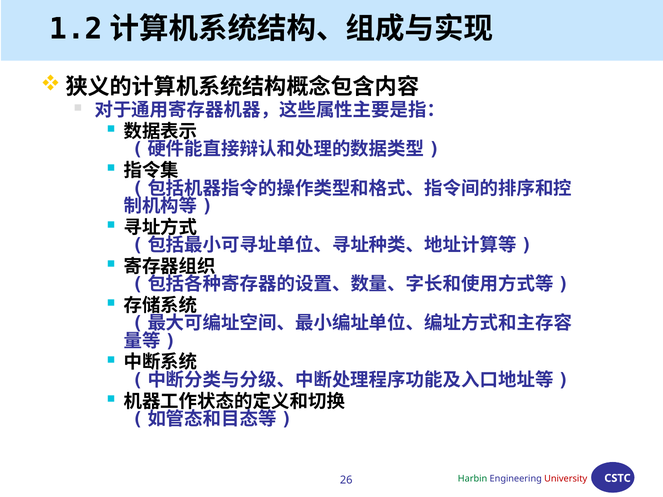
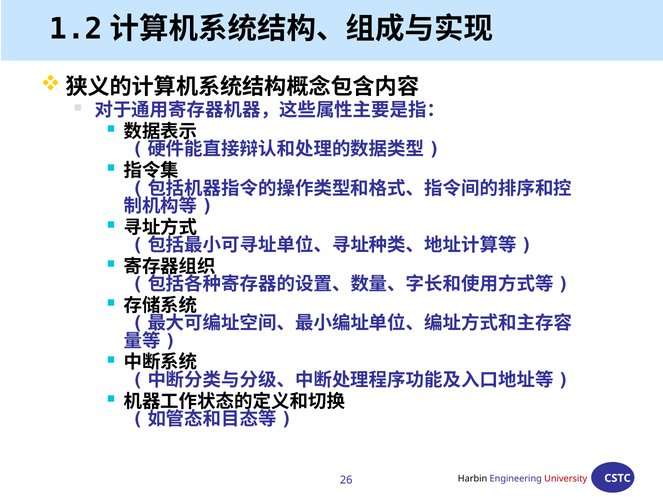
Harbin colour: green -> black
